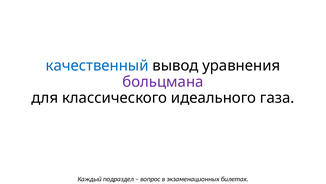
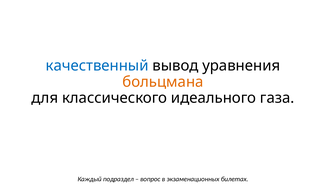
больцмана colour: purple -> orange
